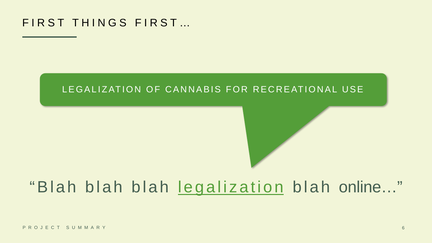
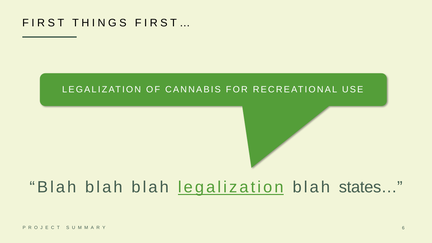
online…: online… -> states…
